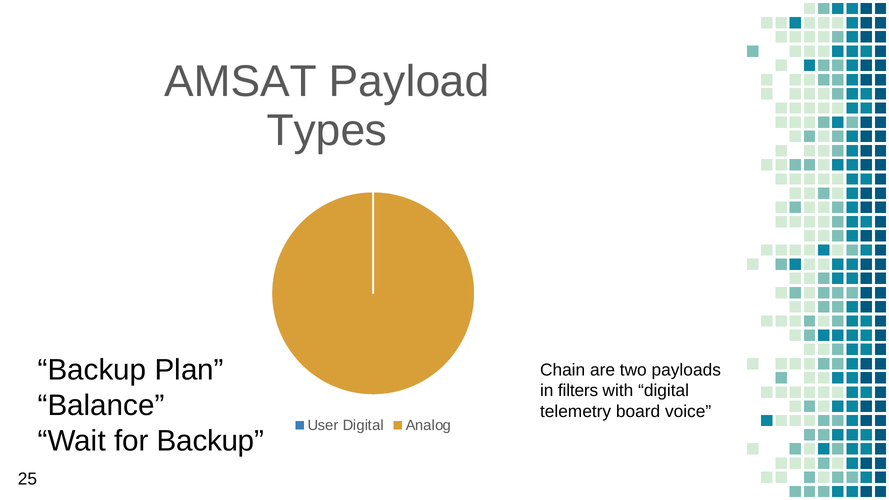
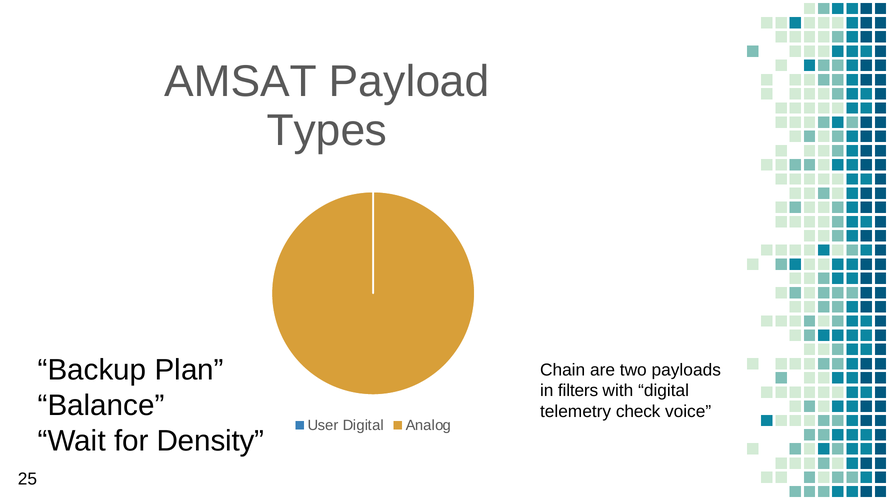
board: board -> check
for Backup: Backup -> Density
